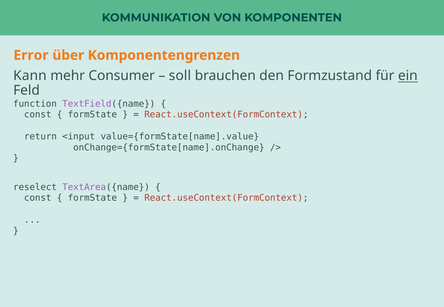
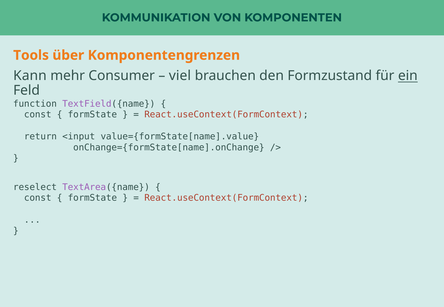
Error: Error -> Tools
soll: soll -> viel
